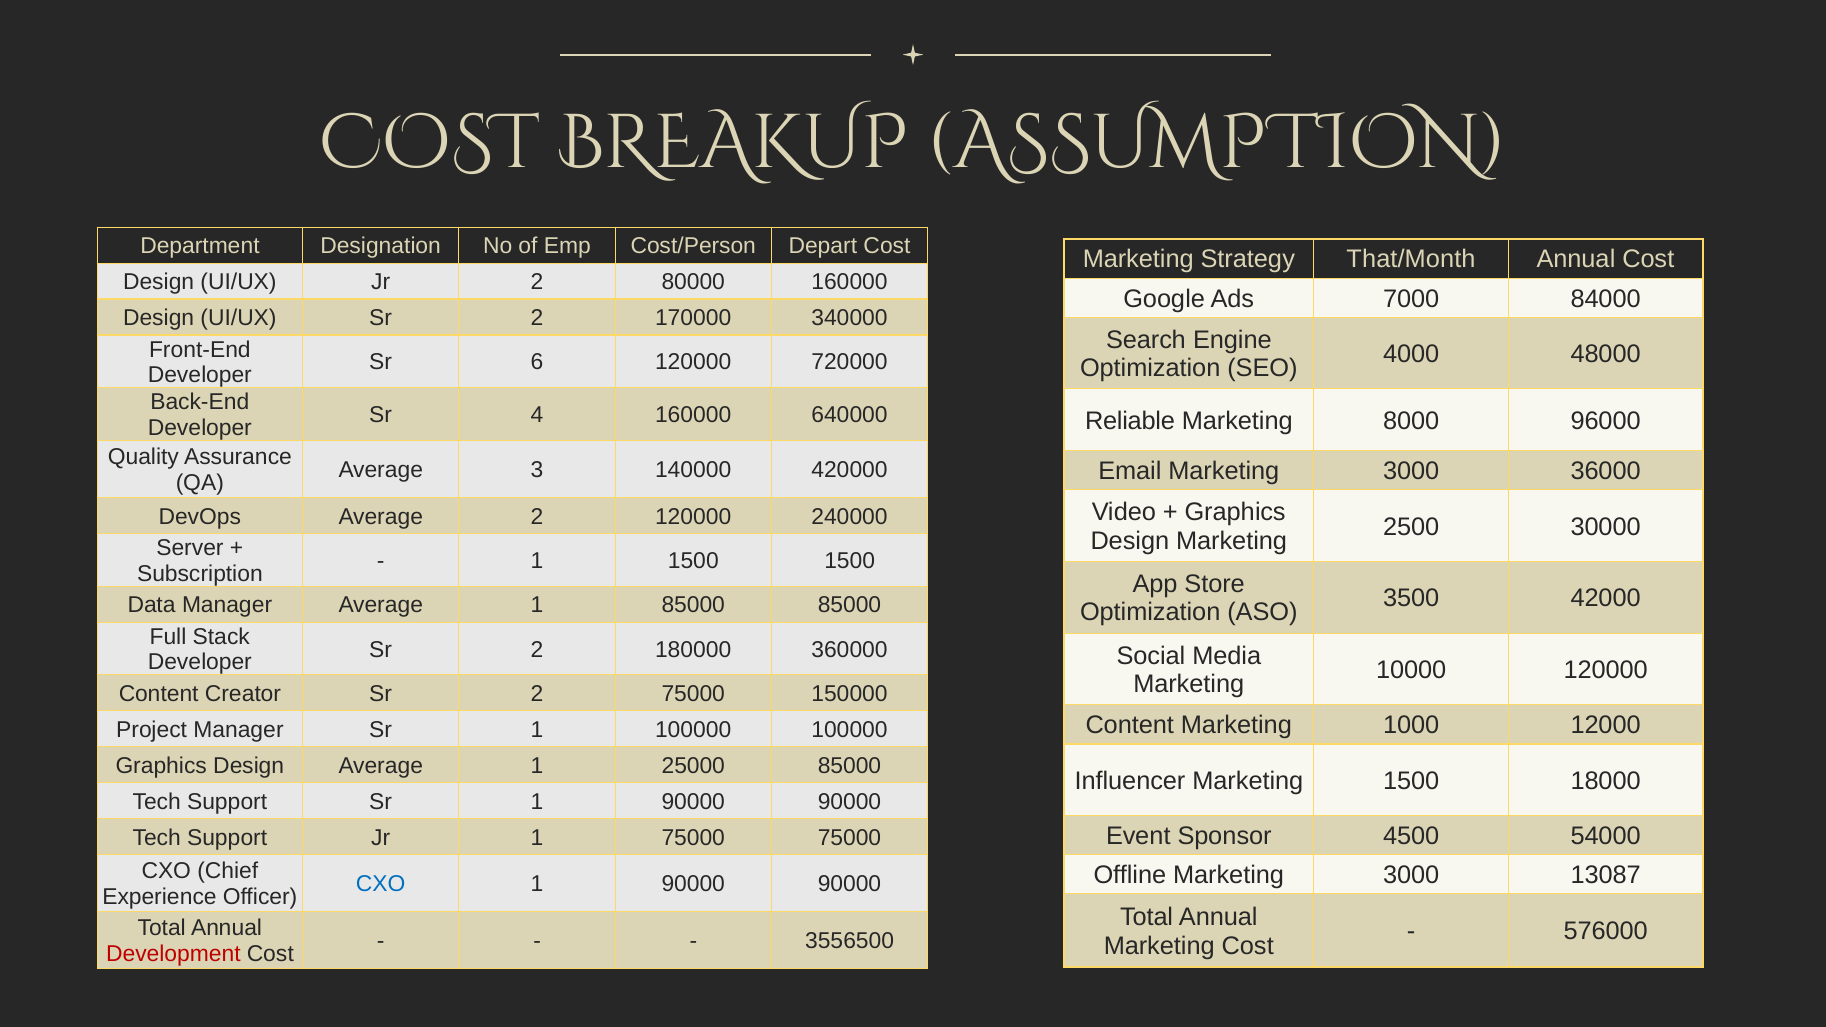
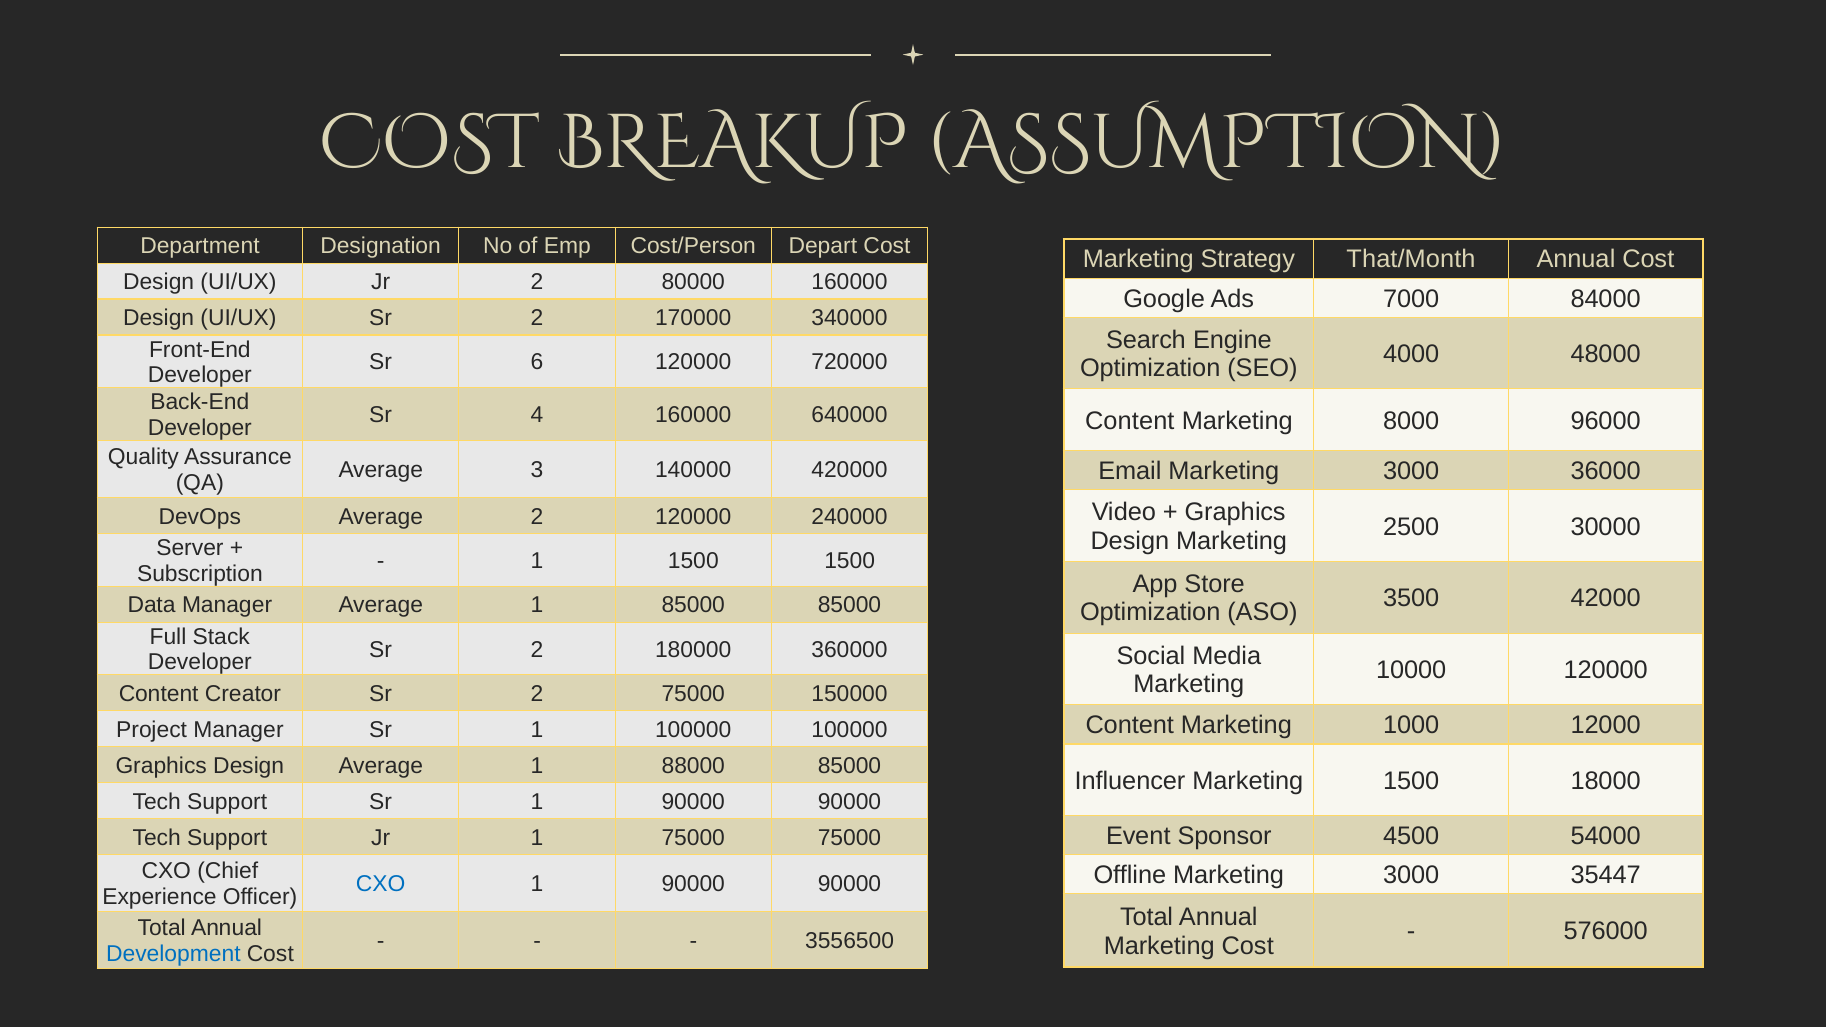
Reliable at (1130, 421): Reliable -> Content
25000: 25000 -> 88000
13087: 13087 -> 35447
Development colour: red -> blue
